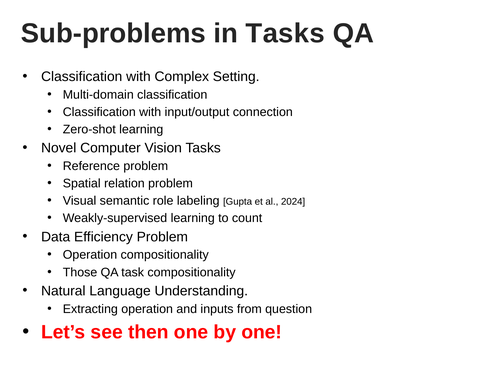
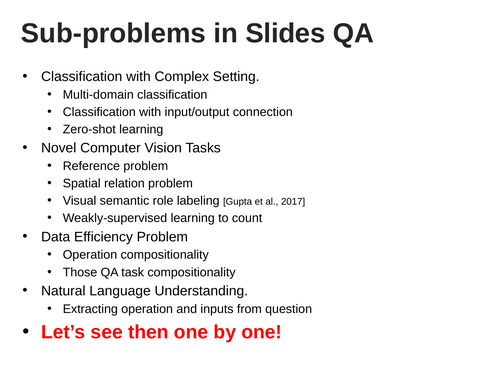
in Tasks: Tasks -> Slides
2024: 2024 -> 2017
